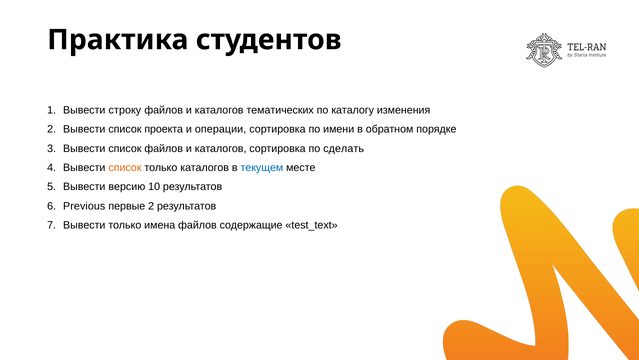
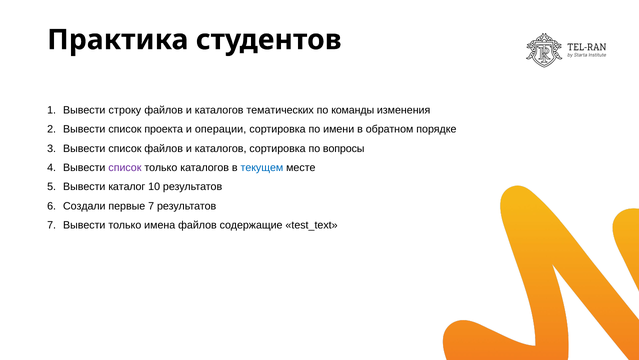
каталогу: каталогу -> команды
сделать: сделать -> вопросы
список at (125, 167) colour: orange -> purple
версию: версию -> каталог
Previous: Previous -> Создали
первые 2: 2 -> 7
